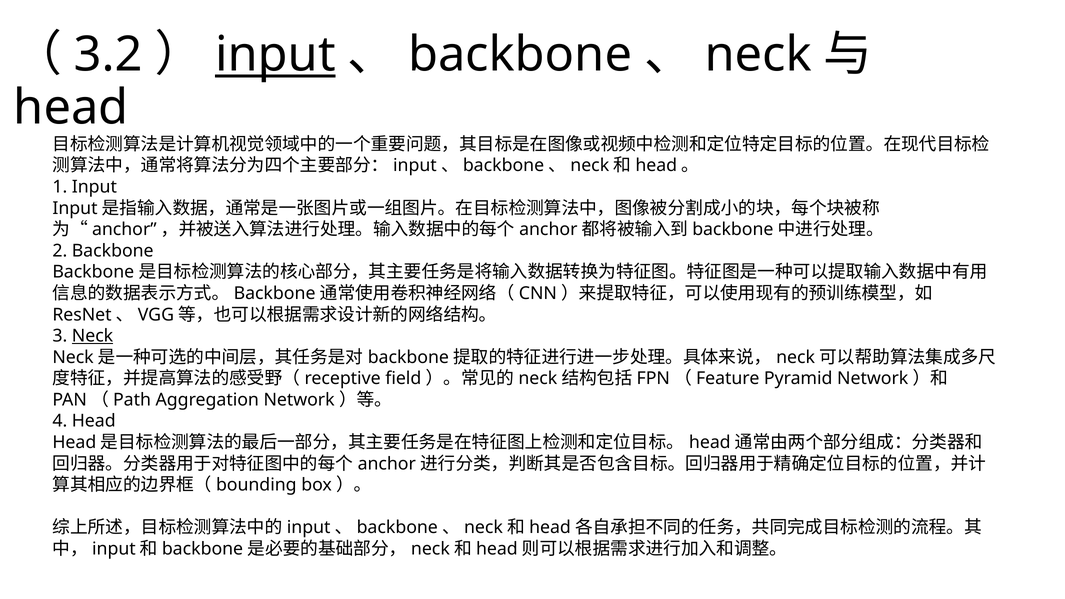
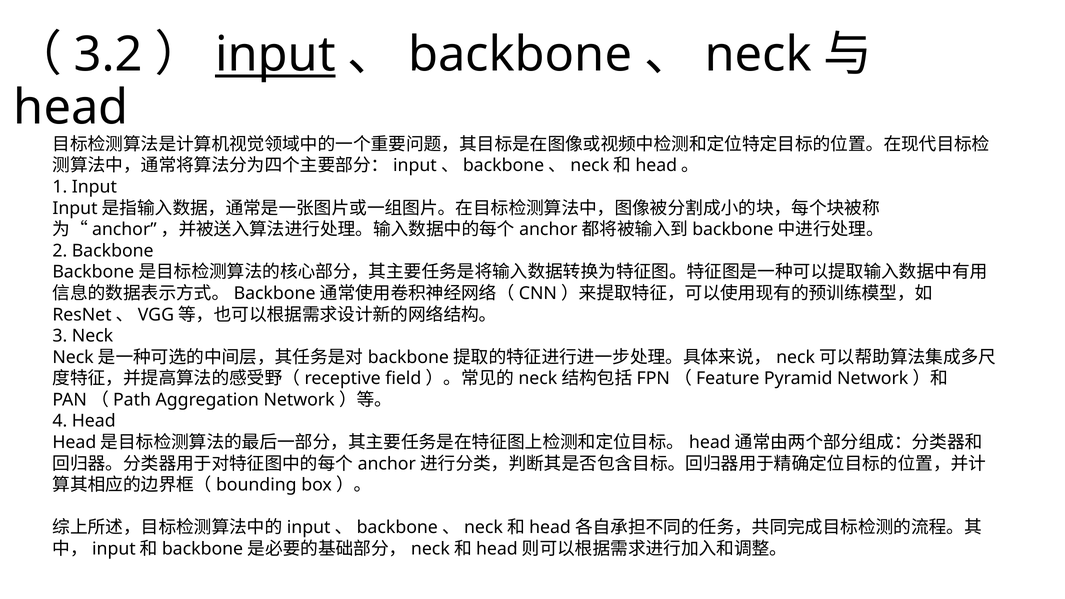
Neck at (93, 336) underline: present -> none
